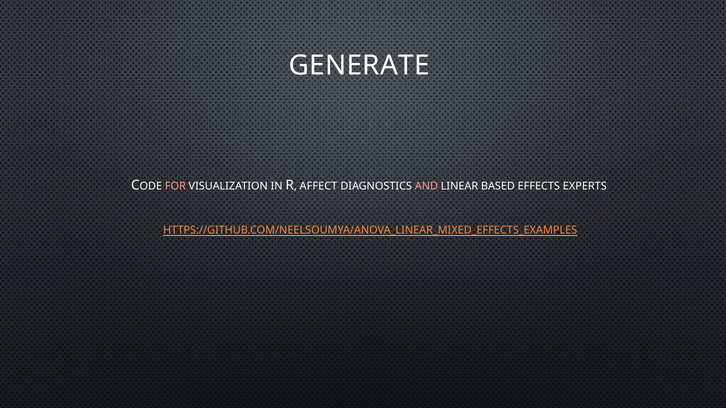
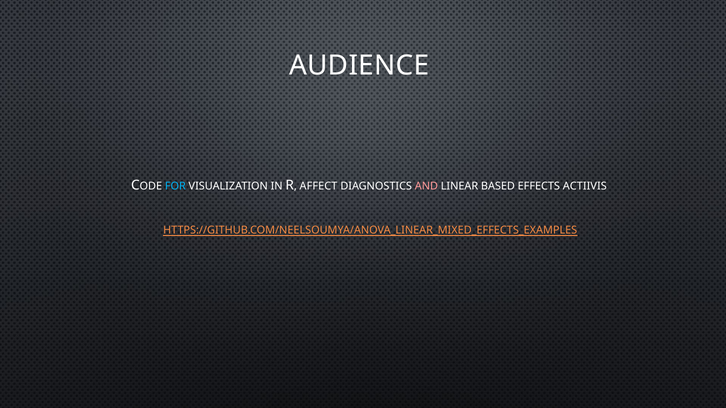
GENERATE: GENERATE -> AUDIENCE
FOR colour: pink -> light blue
EXPERTS: EXPERTS -> ACTIIVIS
